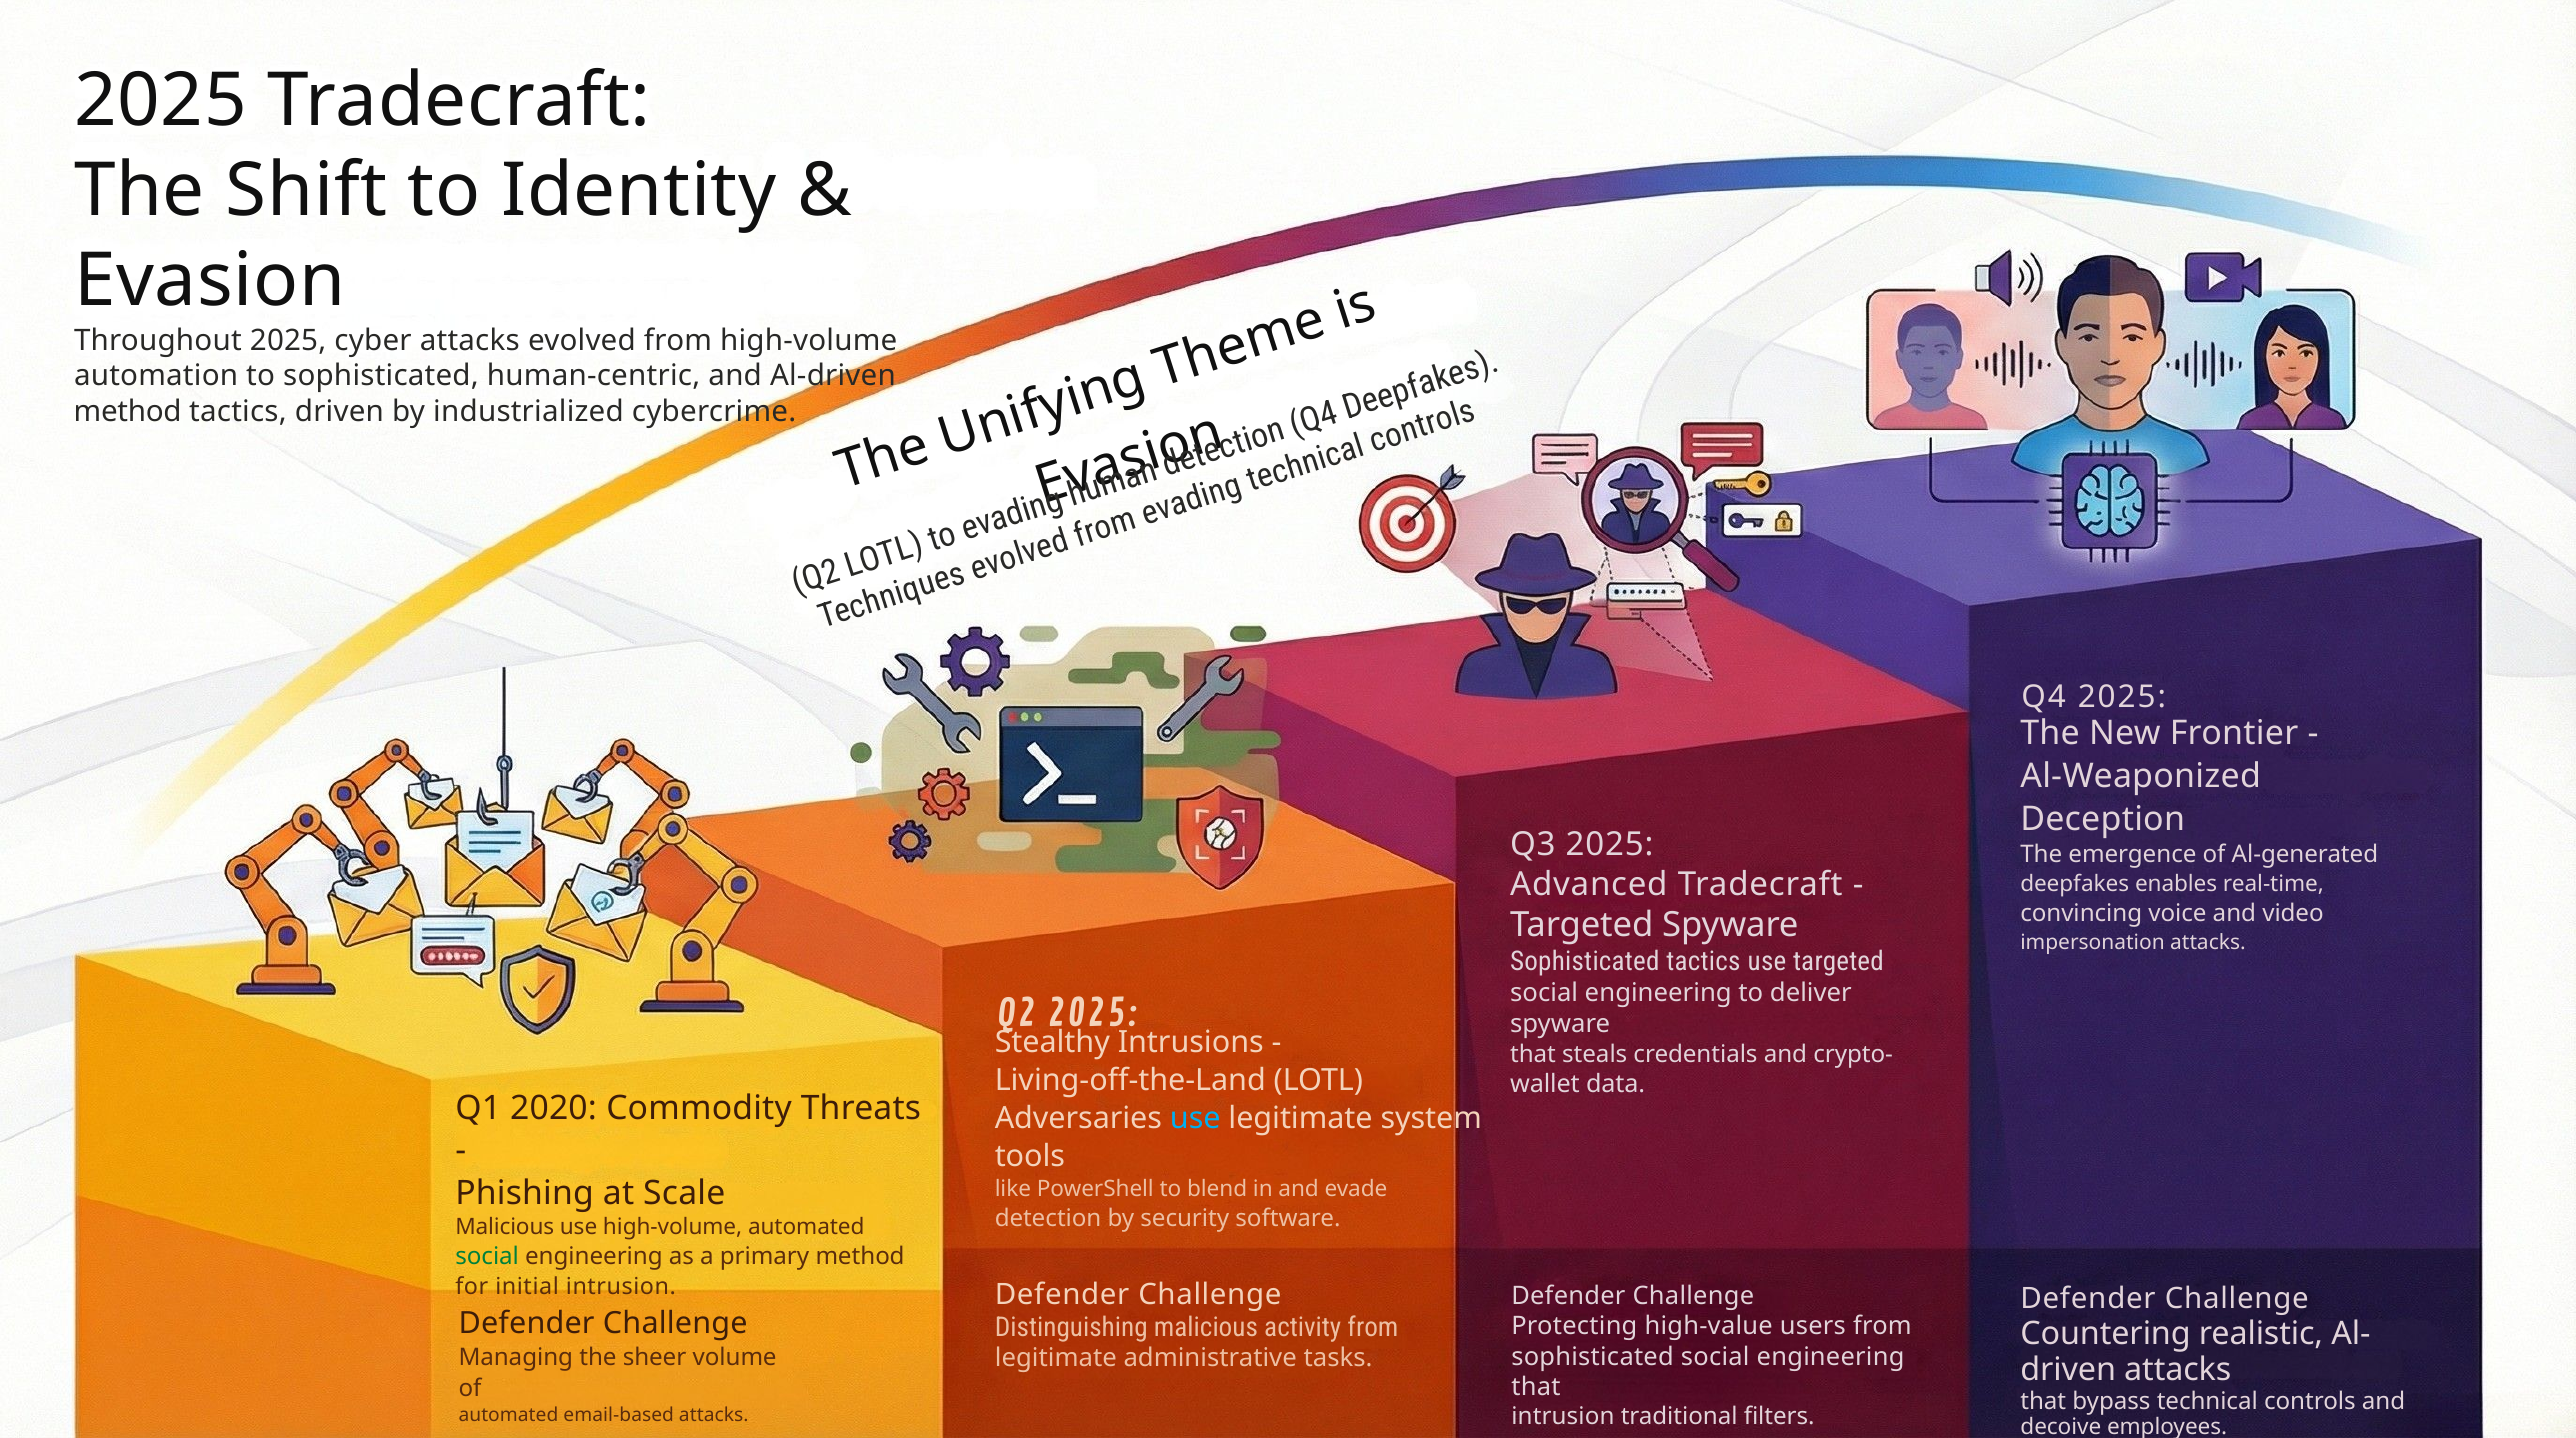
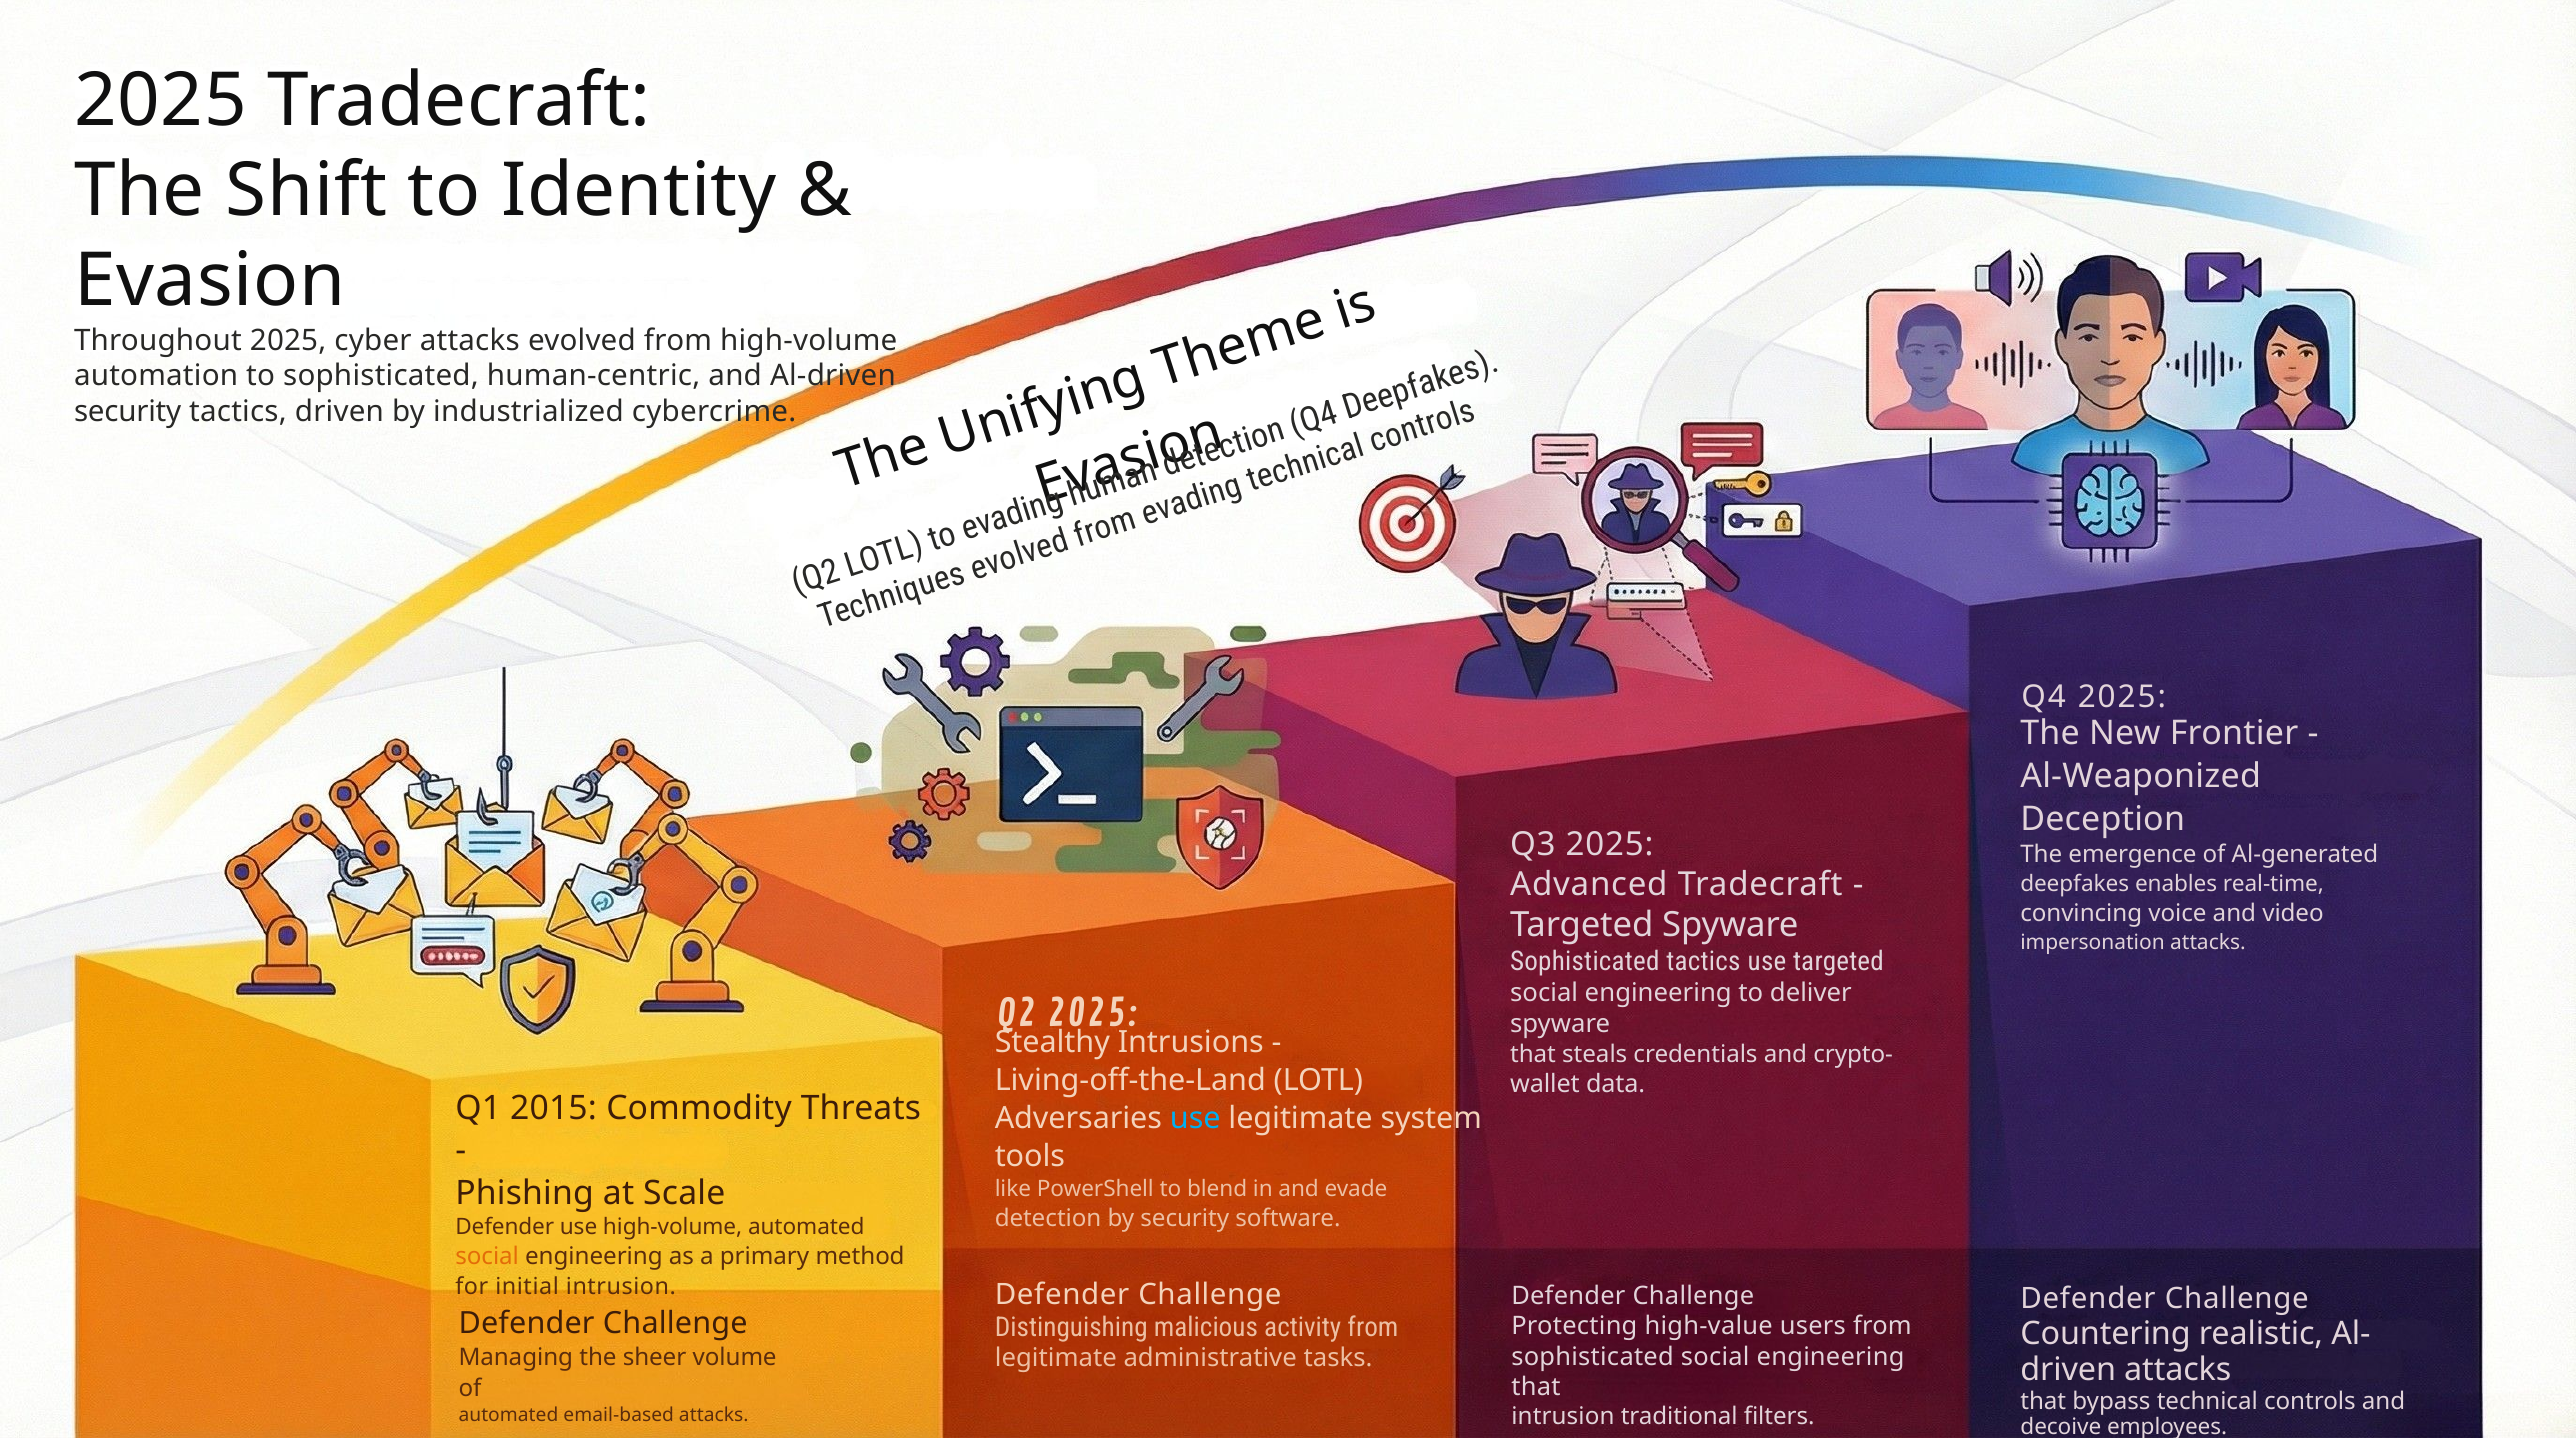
method at (128, 412): method -> security
2020: 2020 -> 2015
Malicious at (505, 1227): Malicious -> Defender
social at (487, 1257) colour: green -> orange
